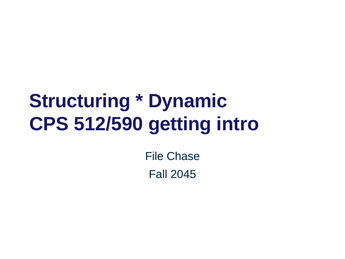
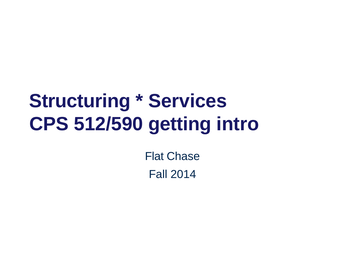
Dynamic: Dynamic -> Services
File: File -> Flat
2045: 2045 -> 2014
